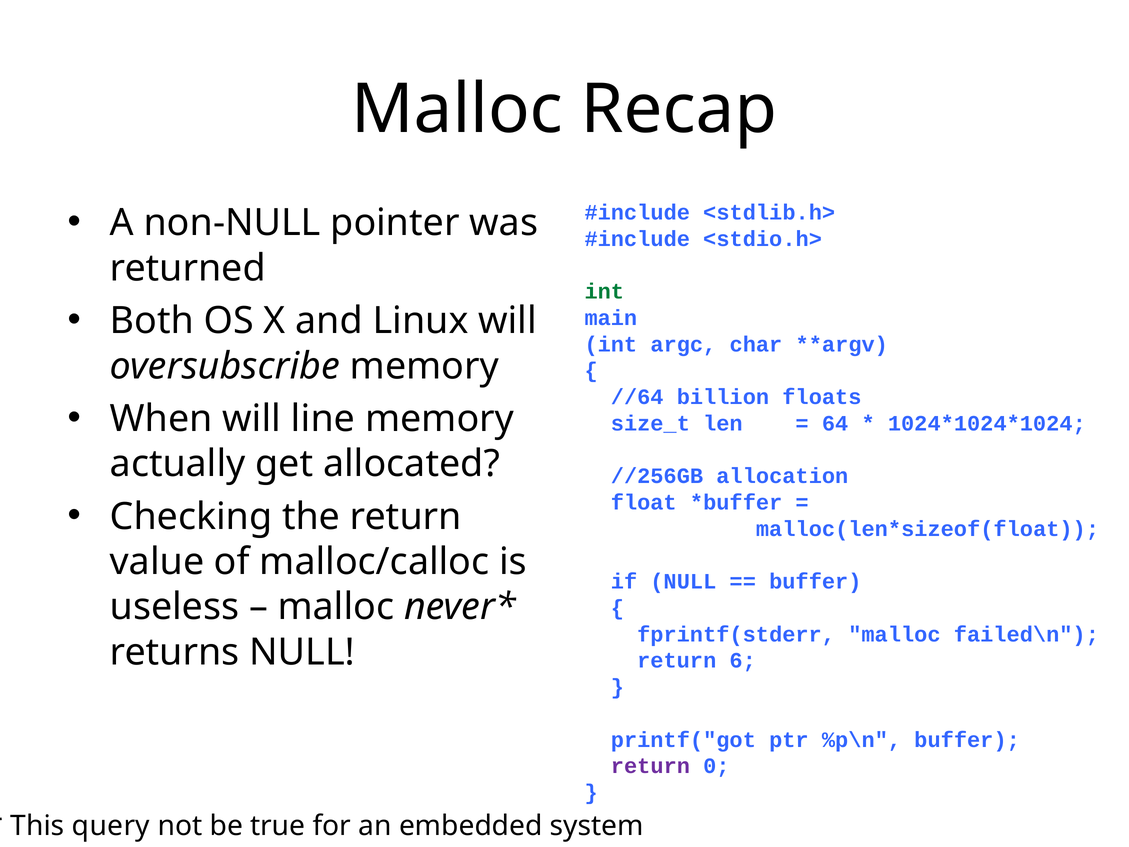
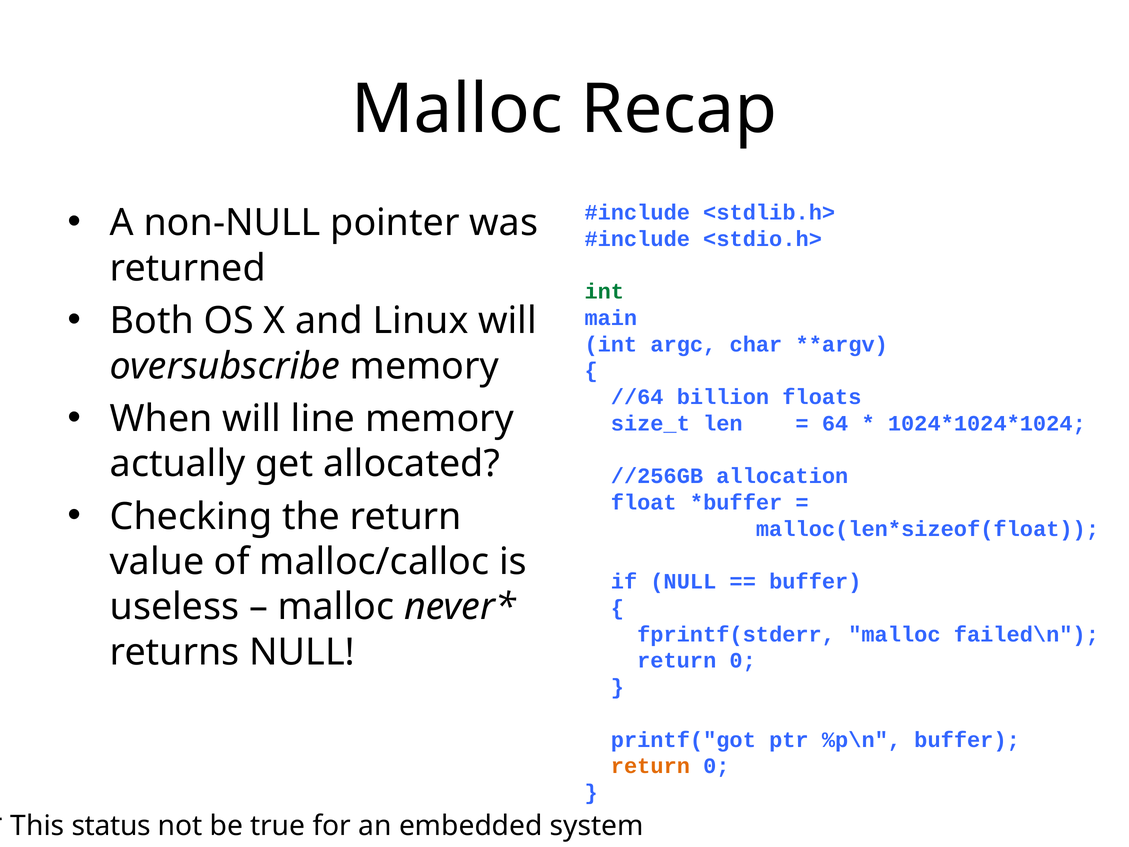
6 at (743, 661): 6 -> 0
return at (650, 766) colour: purple -> orange
query: query -> status
